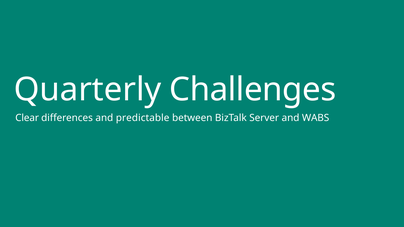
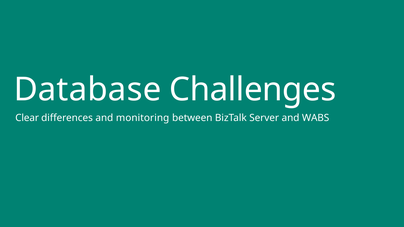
Quarterly: Quarterly -> Database
predictable: predictable -> monitoring
